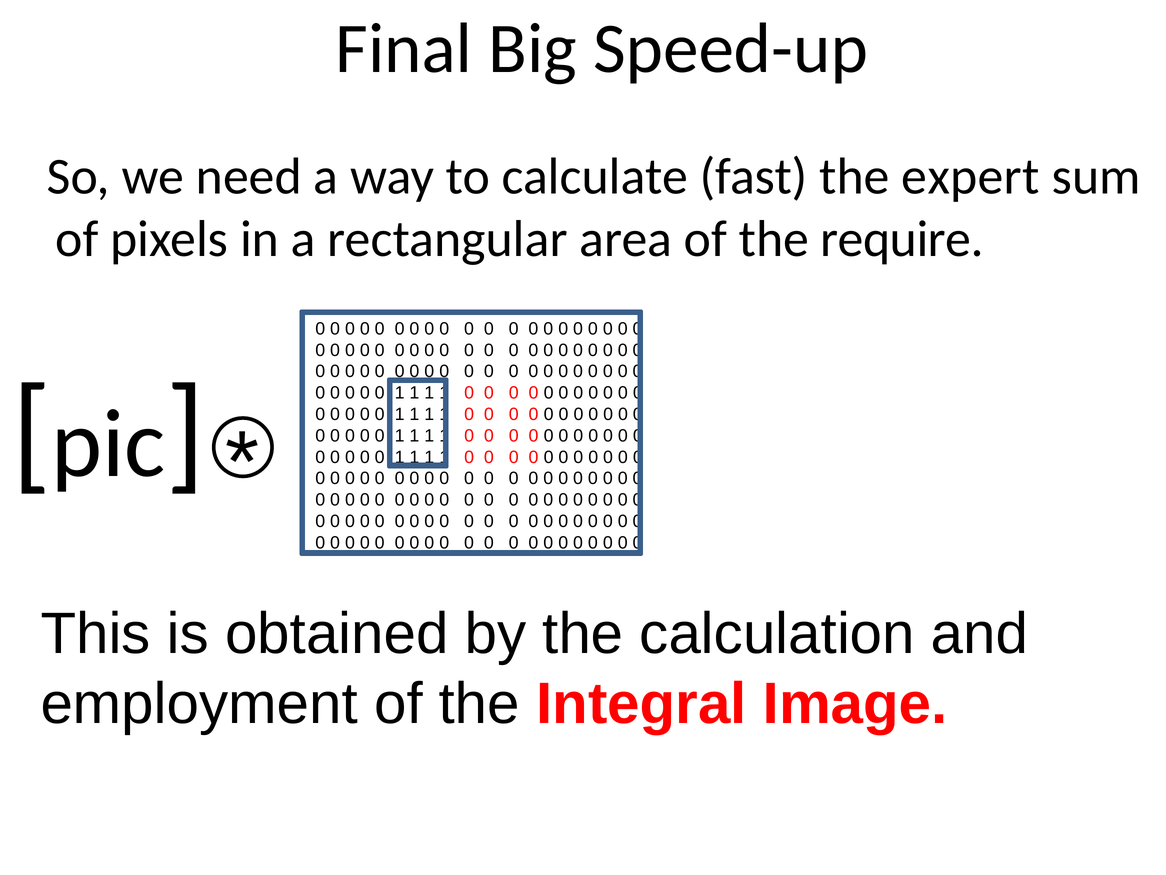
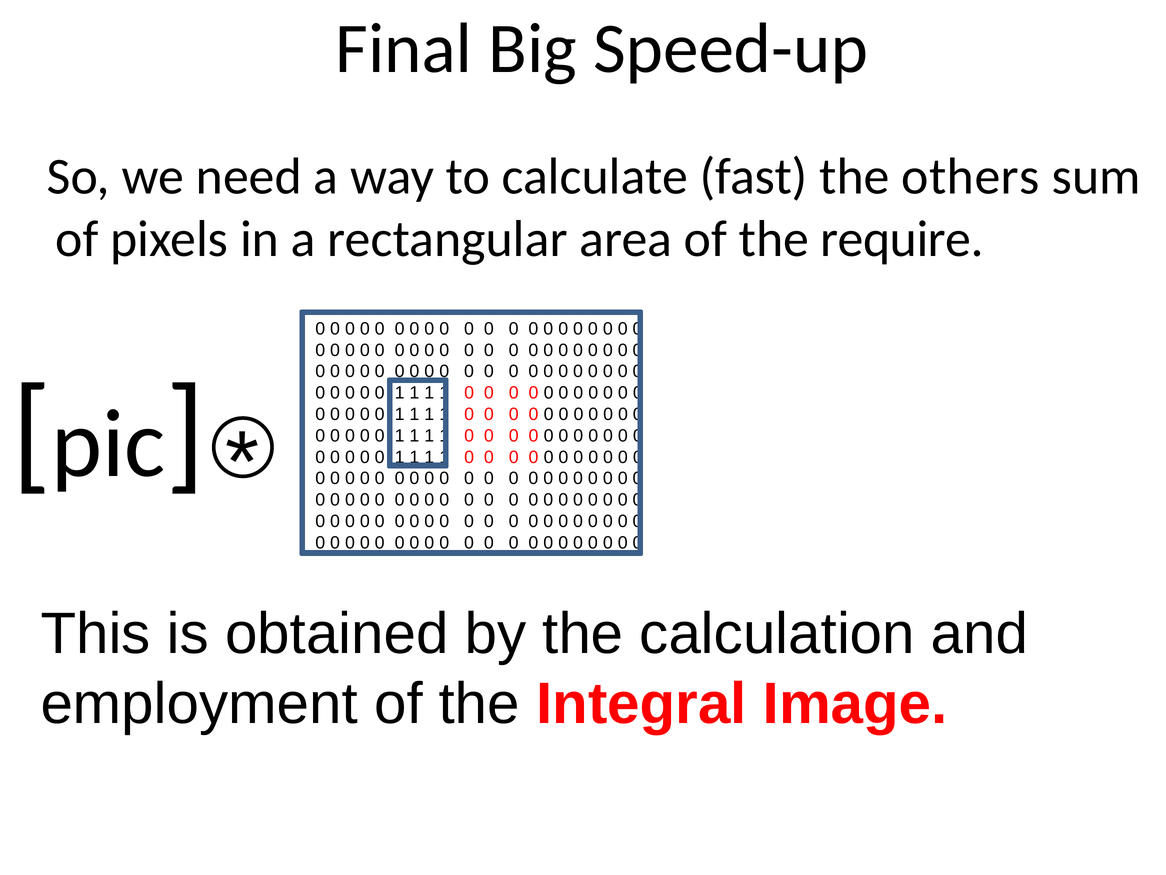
expert: expert -> others
